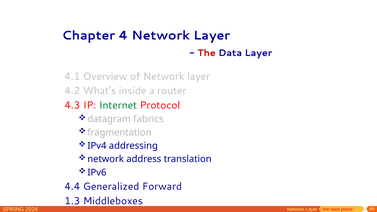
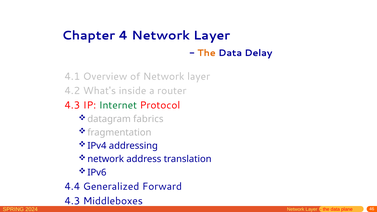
The at (206, 53) colour: red -> orange
Data Layer: Layer -> Delay
1.3 at (72, 201): 1.3 -> 4.3
